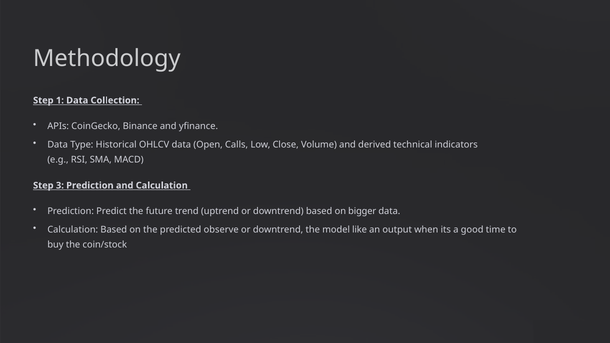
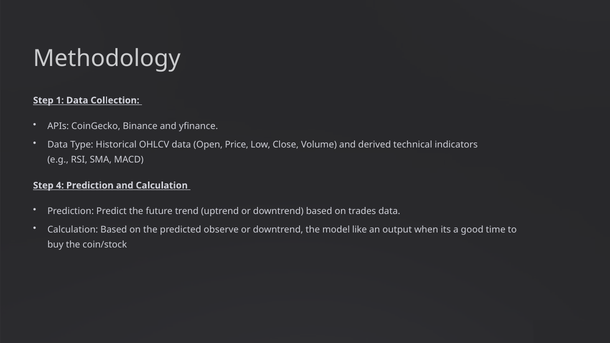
Calls: Calls -> Price
3: 3 -> 4
bigger: bigger -> trades
